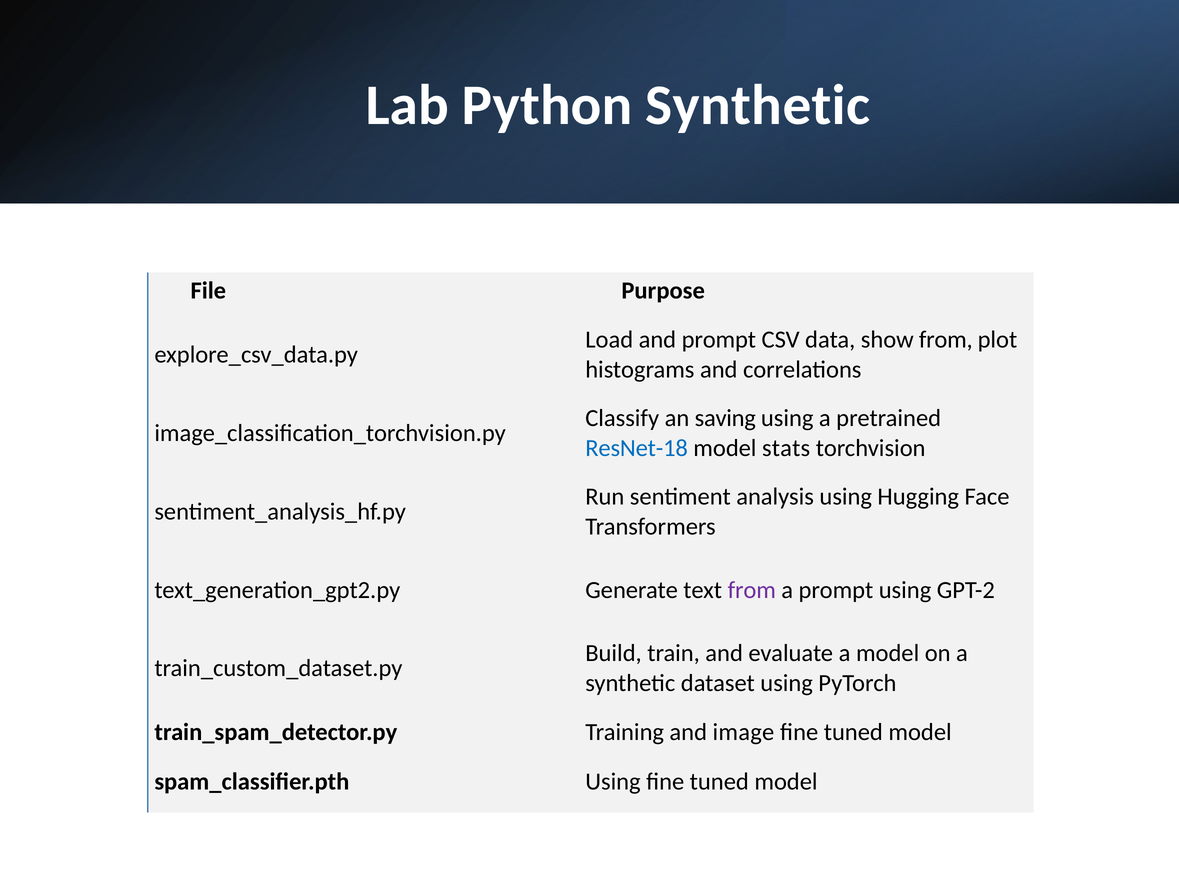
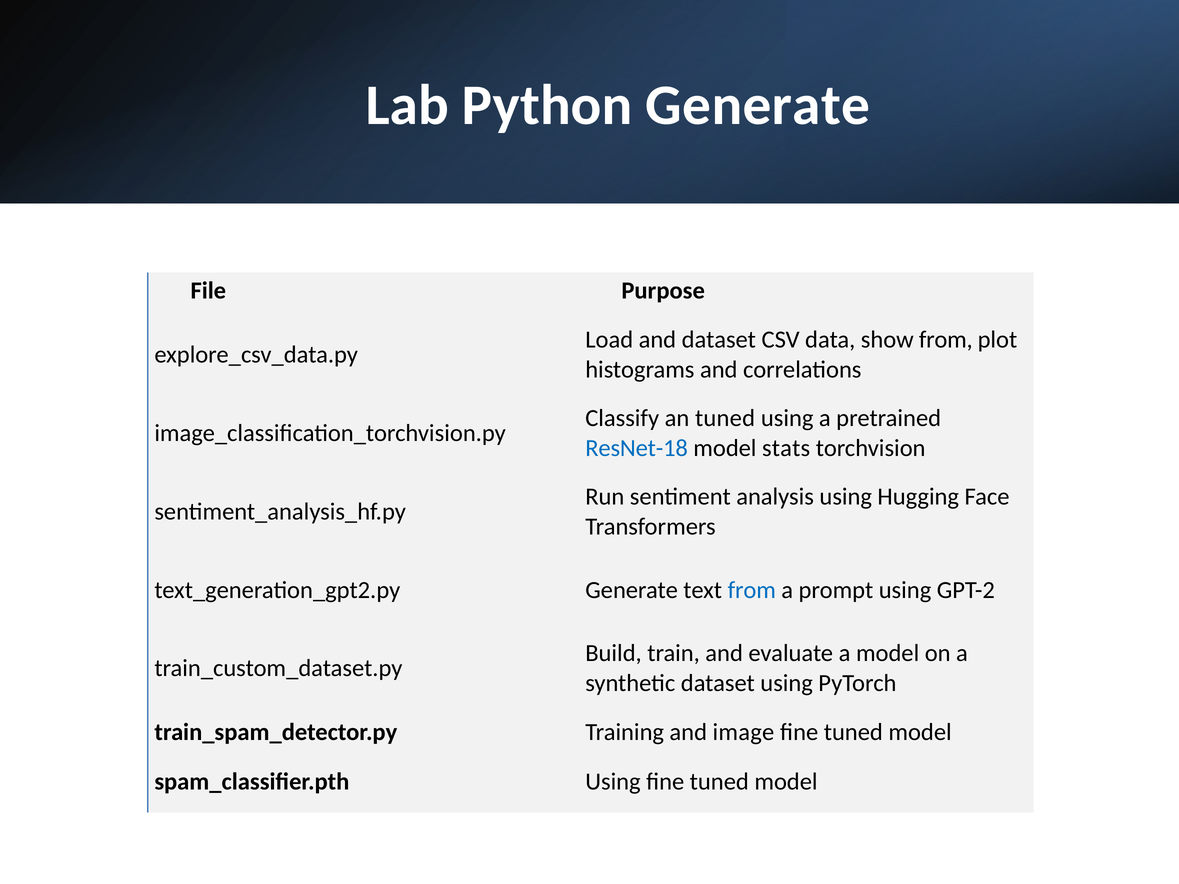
Python Synthetic: Synthetic -> Generate
and prompt: prompt -> dataset
an saving: saving -> tuned
from at (752, 590) colour: purple -> blue
